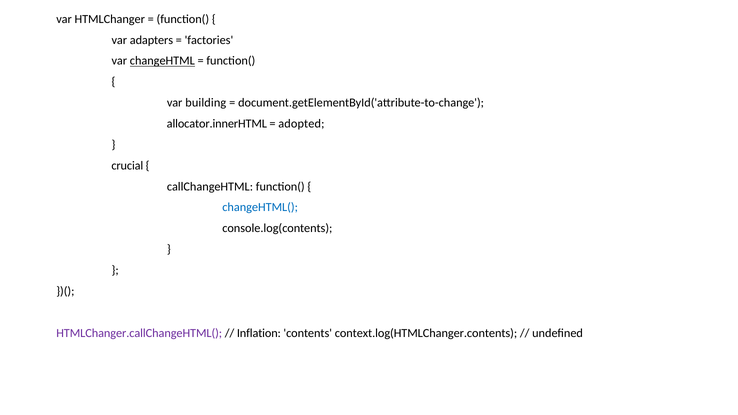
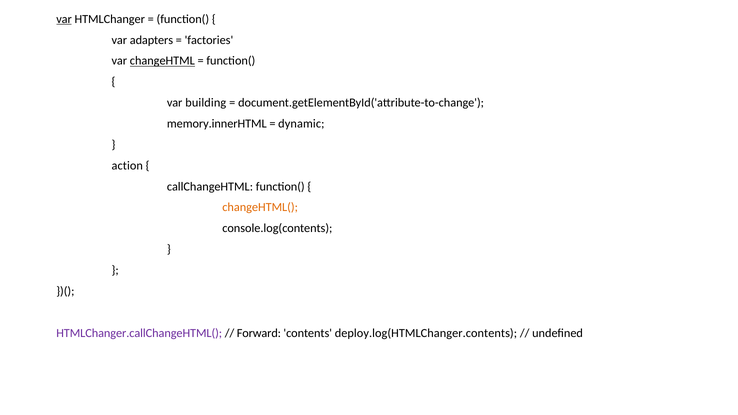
var at (64, 19) underline: none -> present
allocator.innerHTML: allocator.innerHTML -> memory.innerHTML
adopted: adopted -> dynamic
crucial: crucial -> action
changeHTML( colour: blue -> orange
Inflation: Inflation -> Forward
context.log(HTMLChanger.contents: context.log(HTMLChanger.contents -> deploy.log(HTMLChanger.contents
